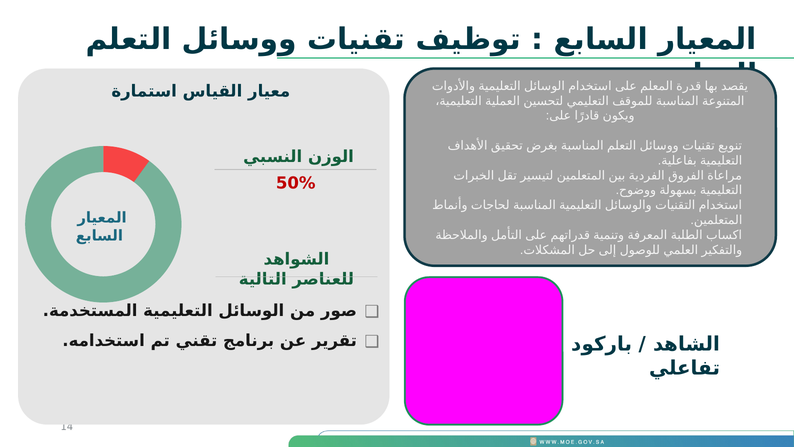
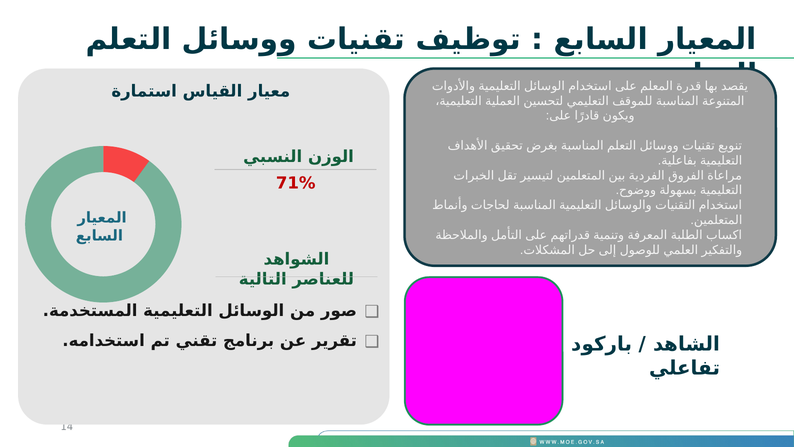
50%: 50% -> 71%
